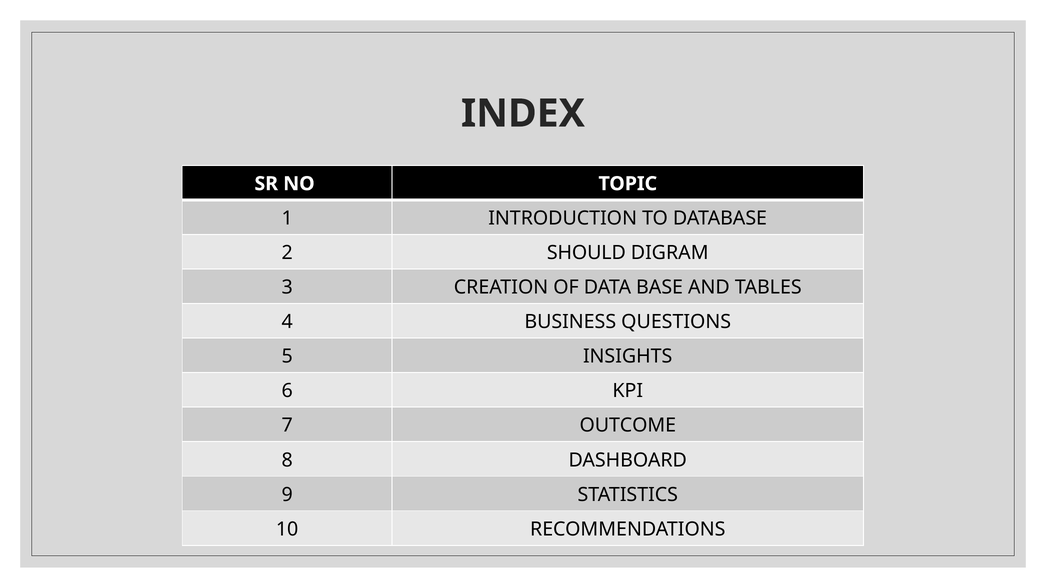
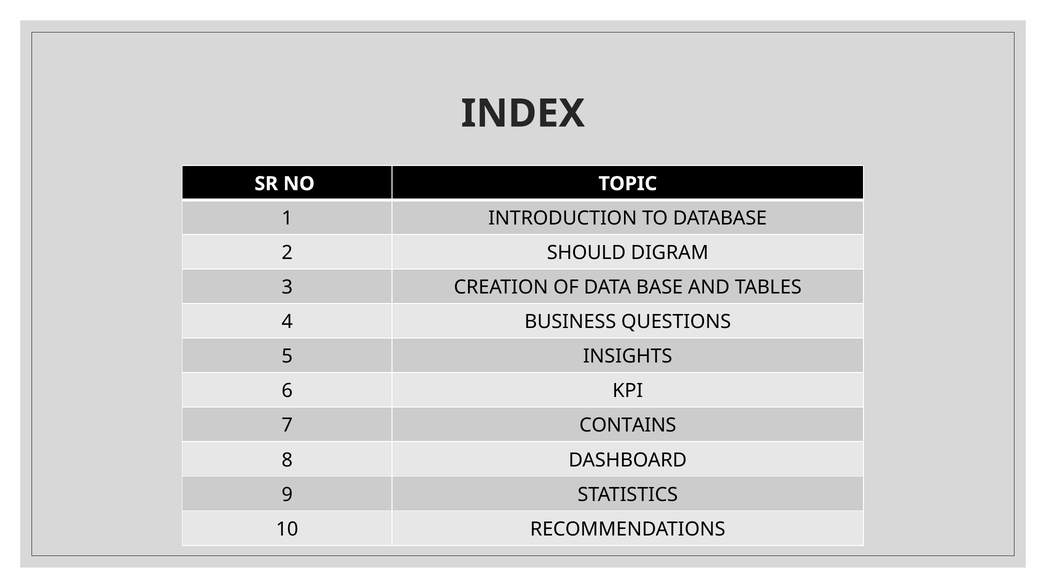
OUTCOME: OUTCOME -> CONTAINS
